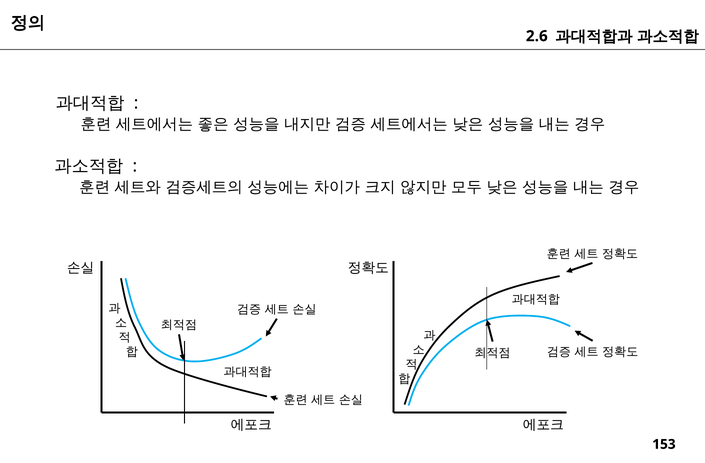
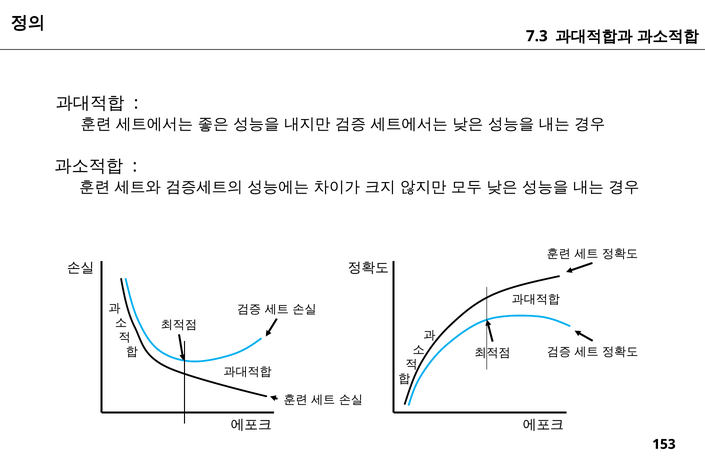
2.6: 2.6 -> 7.3
